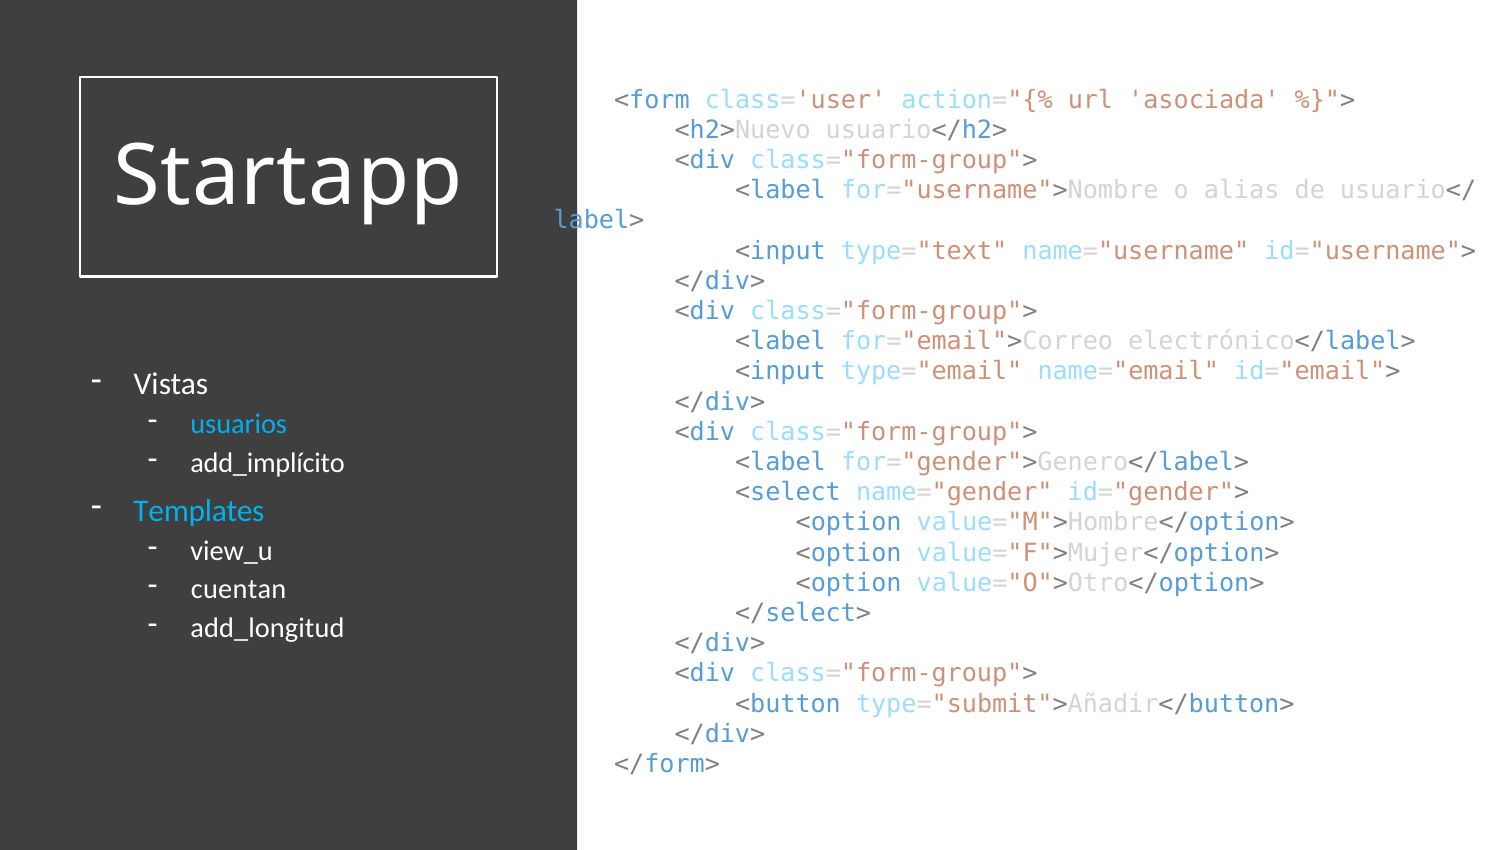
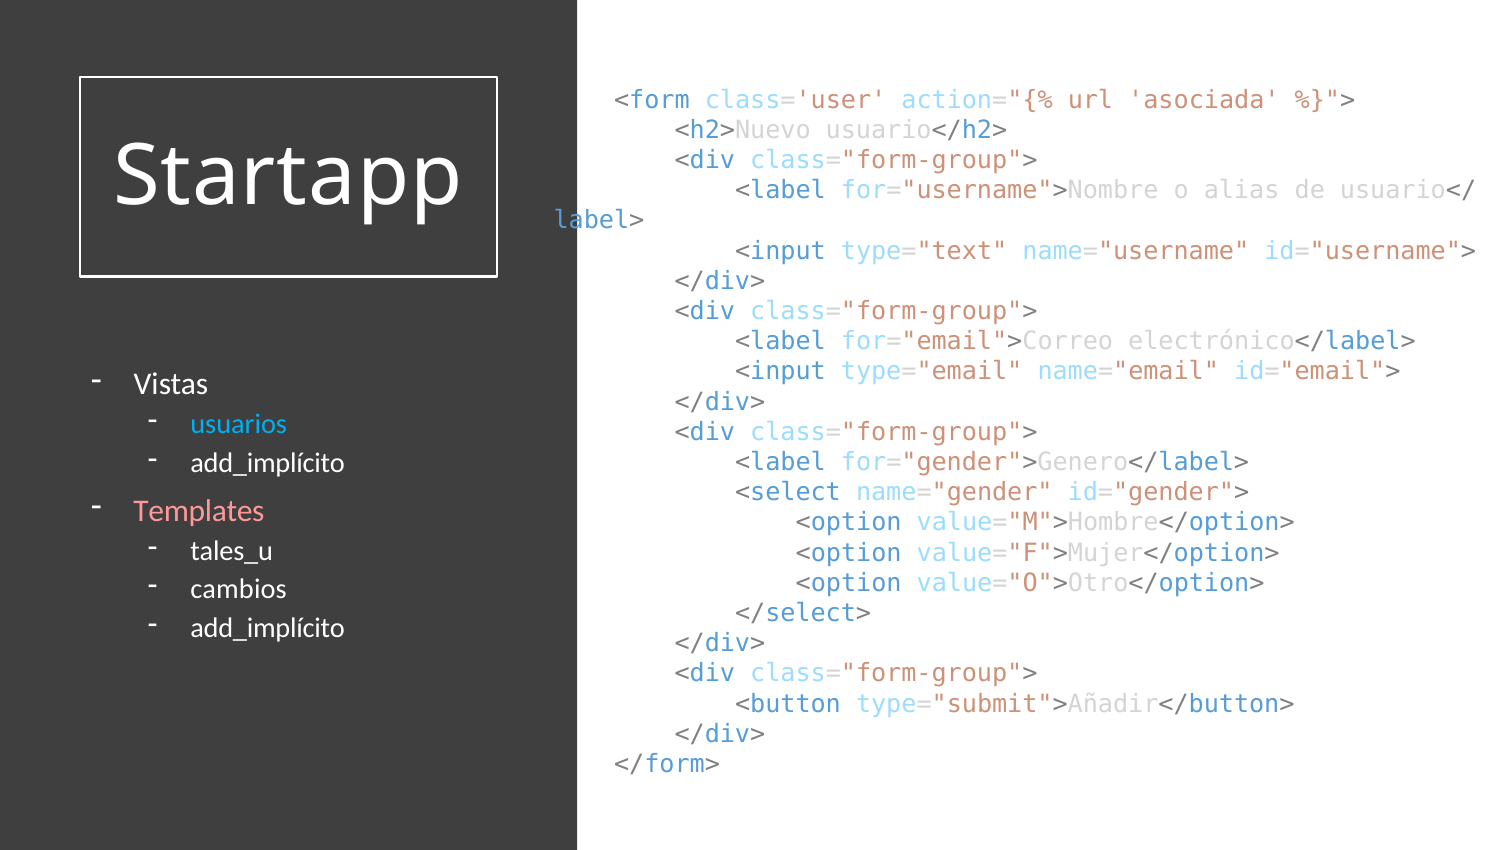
Templates colour: light blue -> pink
view_u: view_u -> tales_u
cuentan: cuentan -> cambios
add_longitud at (267, 628): add_longitud -> add_implícito
